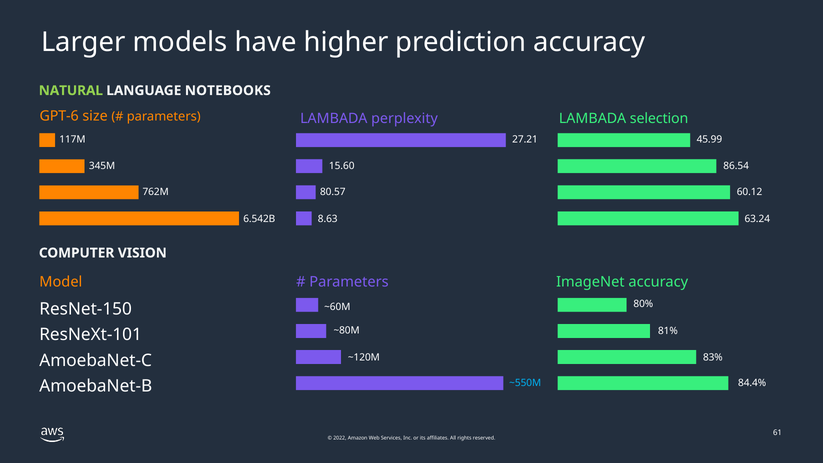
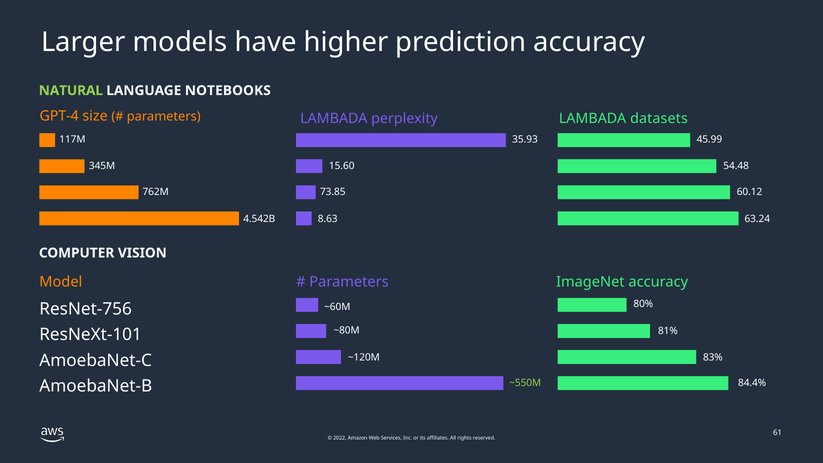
GPT-6: GPT-6 -> GPT-4
selection: selection -> datasets
27.21: 27.21 -> 35.93
86.54: 86.54 -> 54.48
80.57: 80.57 -> 73.85
6.542B: 6.542B -> 4.542B
ResNet-150: ResNet-150 -> ResNet-756
~550M colour: light blue -> light green
